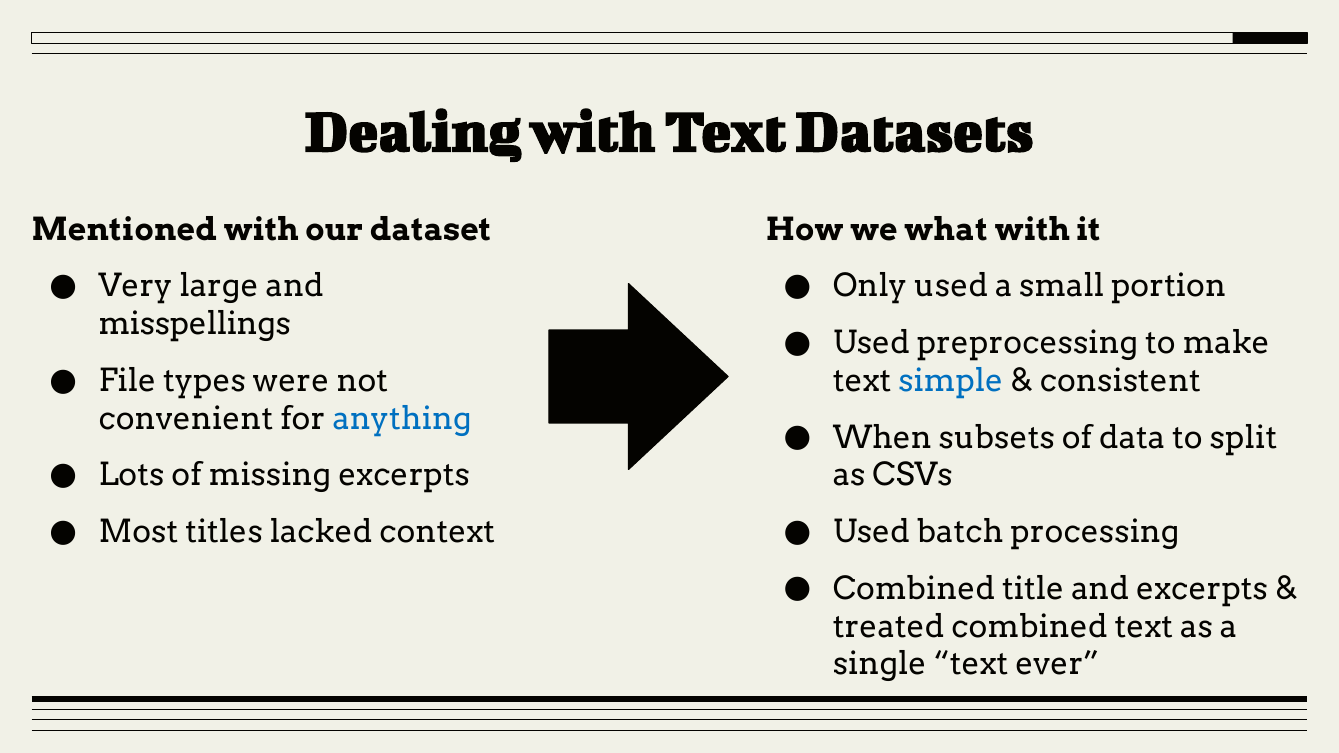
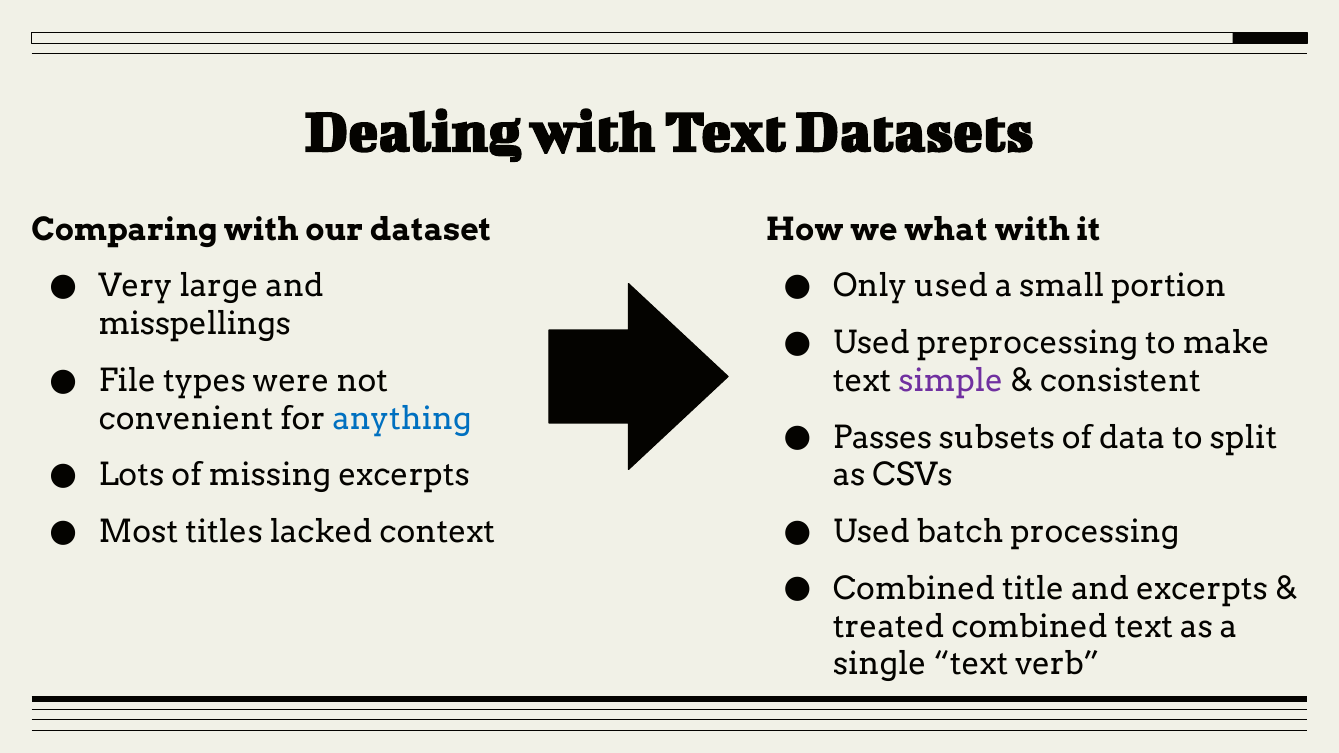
Mentioned: Mentioned -> Comparing
simple colour: blue -> purple
When: When -> Passes
ever: ever -> verb
